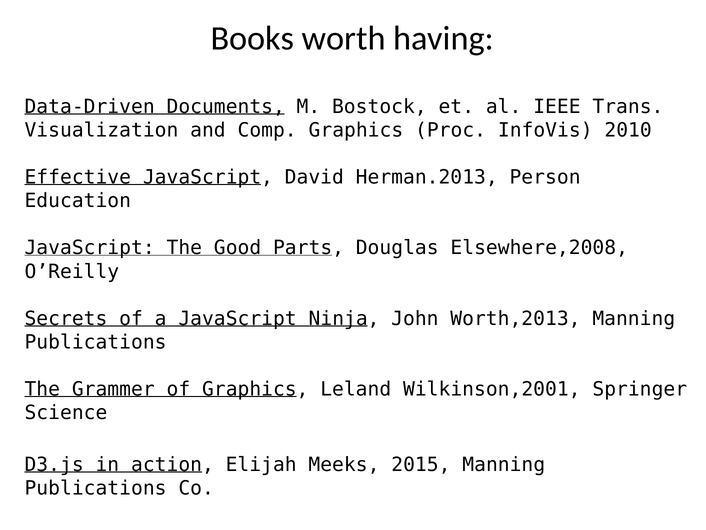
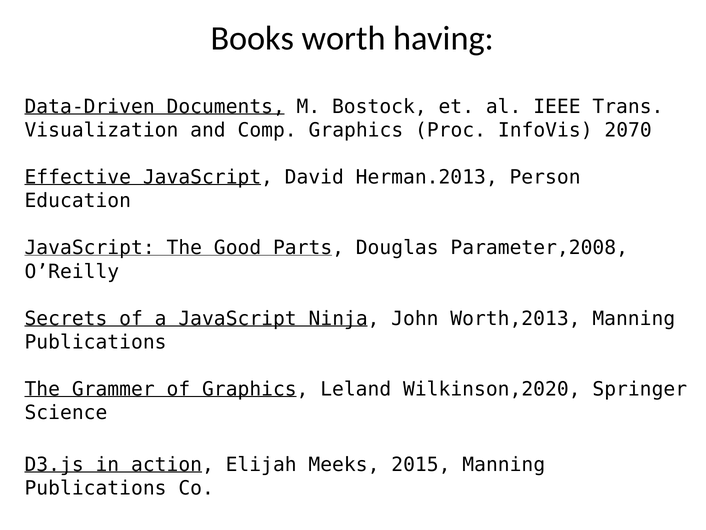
2010: 2010 -> 2070
Elsewhere,2008: Elsewhere,2008 -> Parameter,2008
Wilkinson,2001: Wilkinson,2001 -> Wilkinson,2020
